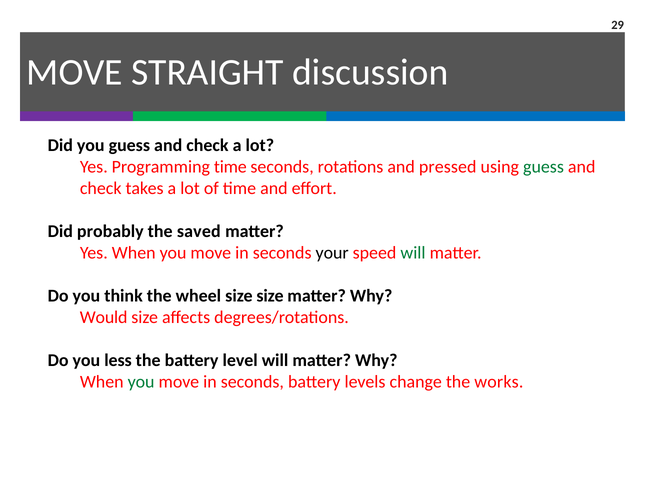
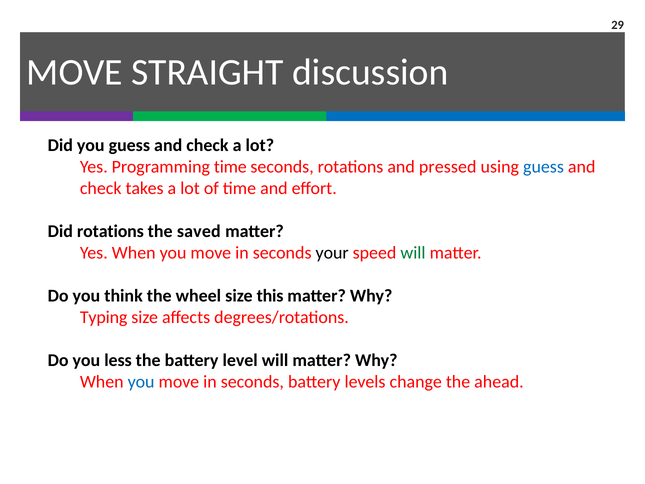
guess at (543, 167) colour: green -> blue
Did probably: probably -> rotations
size size: size -> this
Would: Would -> Typing
you at (141, 382) colour: green -> blue
works: works -> ahead
